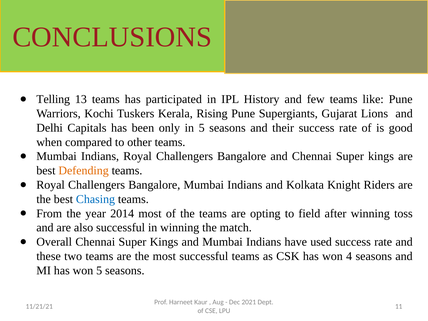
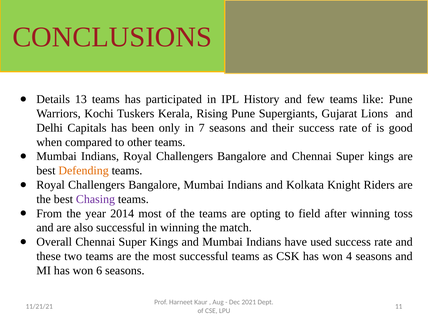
Telling: Telling -> Details
in 5: 5 -> 7
Chasing colour: blue -> purple
won 5: 5 -> 6
